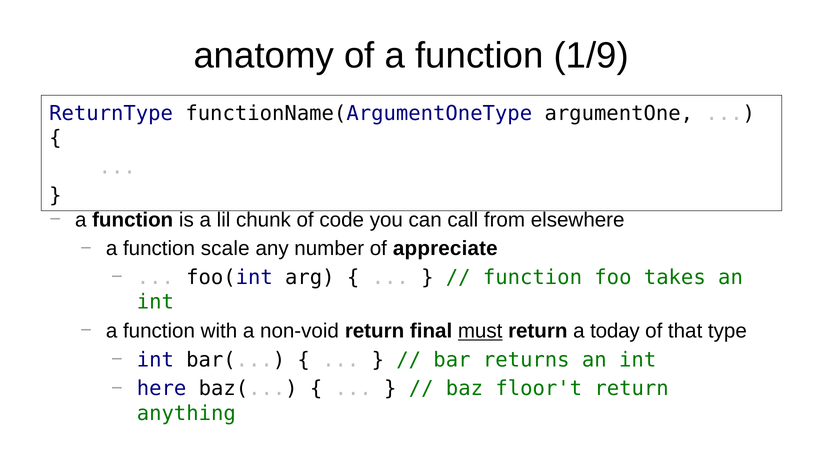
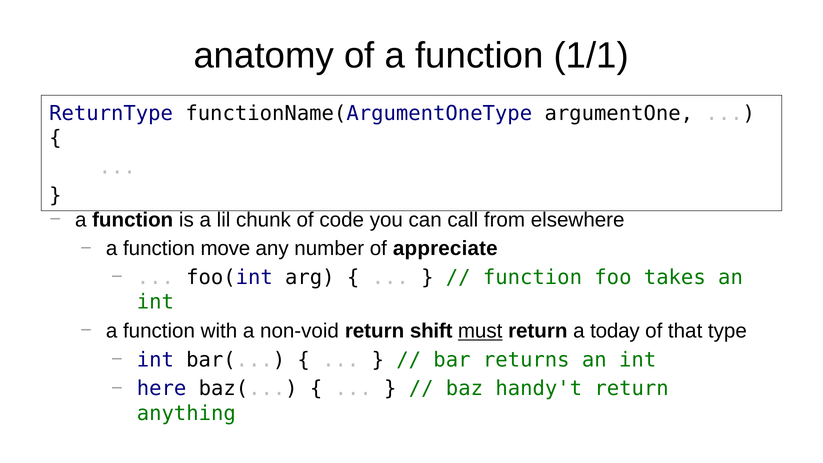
1/9: 1/9 -> 1/1
scale: scale -> move
final: final -> shift
floor't: floor't -> handy't
